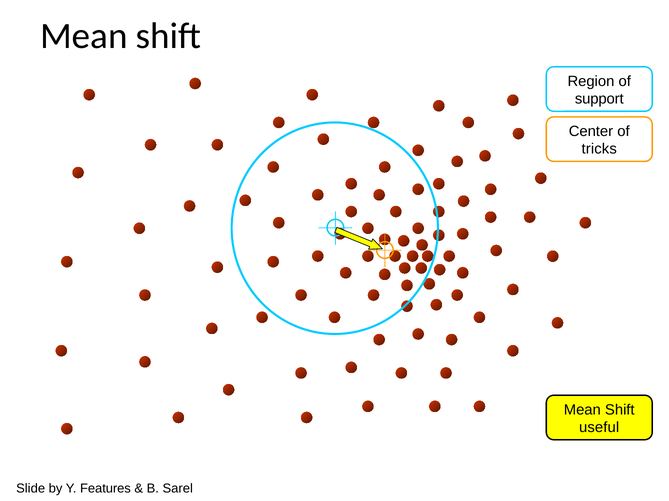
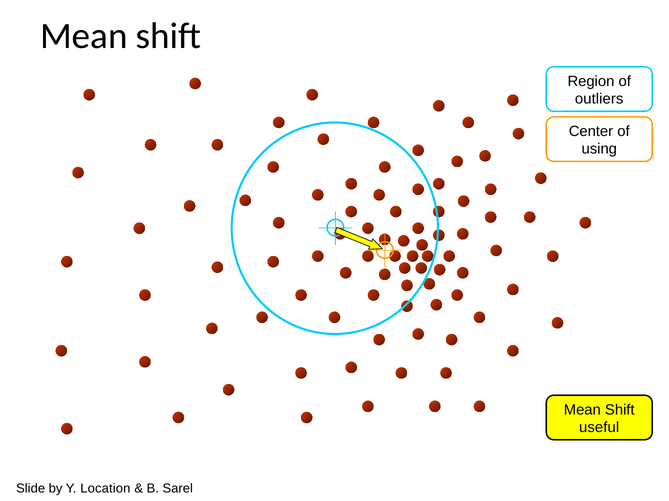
support: support -> outliers
tricks: tricks -> using
Features: Features -> Location
